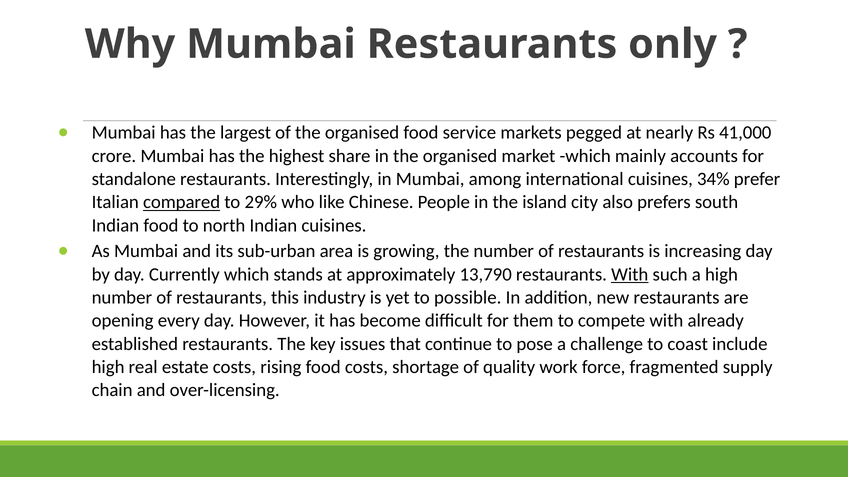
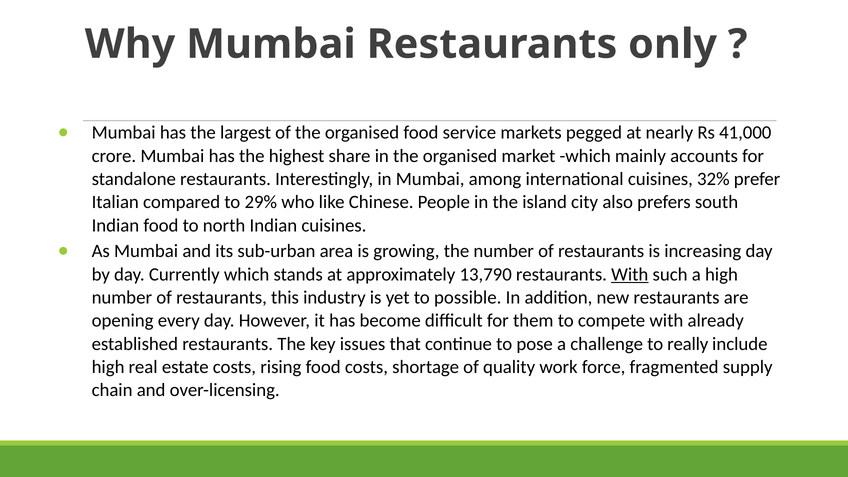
34%: 34% -> 32%
compared underline: present -> none
coast: coast -> really
